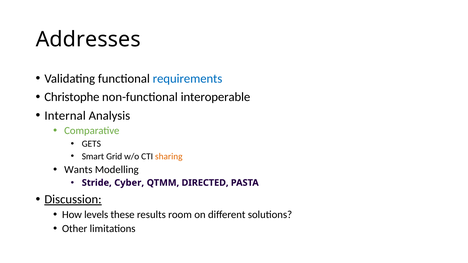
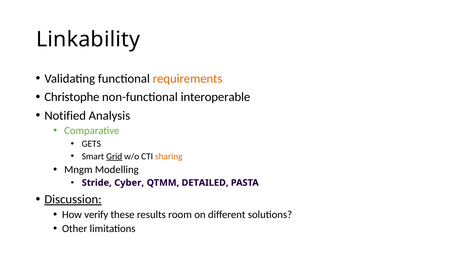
Addresses: Addresses -> Linkability
requirements colour: blue -> orange
Internal: Internal -> Notified
Grid underline: none -> present
Wants: Wants -> Mngm
DIRECTED: DIRECTED -> DETAILED
levels: levels -> verify
